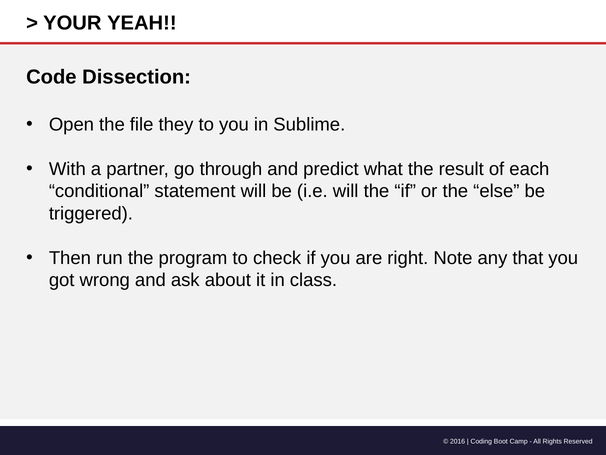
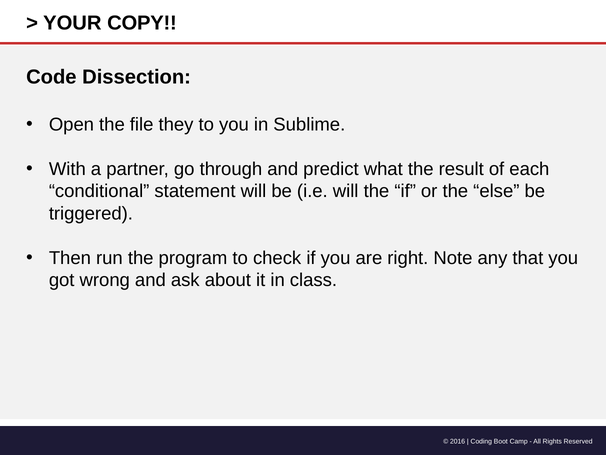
YEAH: YEAH -> COPY
